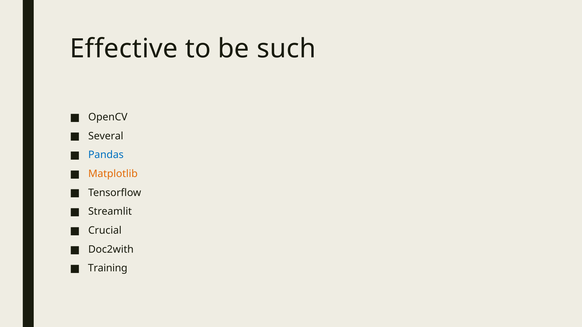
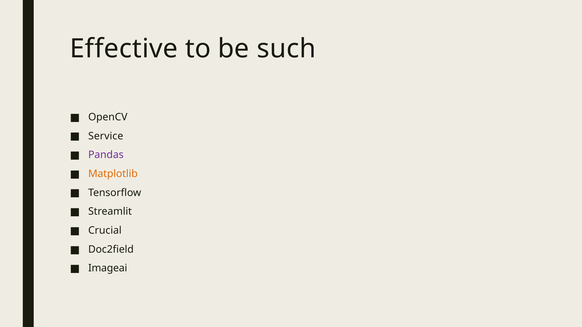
Several: Several -> Service
Pandas colour: blue -> purple
Doc2with: Doc2with -> Doc2field
Training: Training -> Imageai
